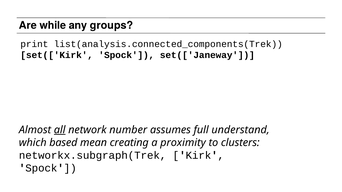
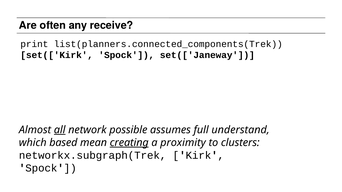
while: while -> often
groups: groups -> receive
list(analysis.connected_components(Trek: list(analysis.connected_components(Trek -> list(planners.connected_components(Trek
number: number -> possible
creating underline: none -> present
